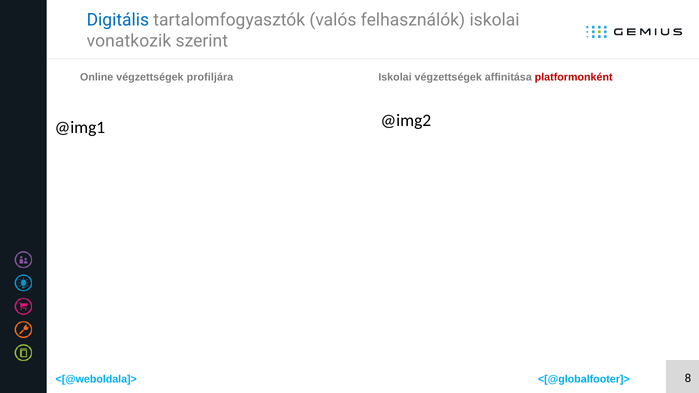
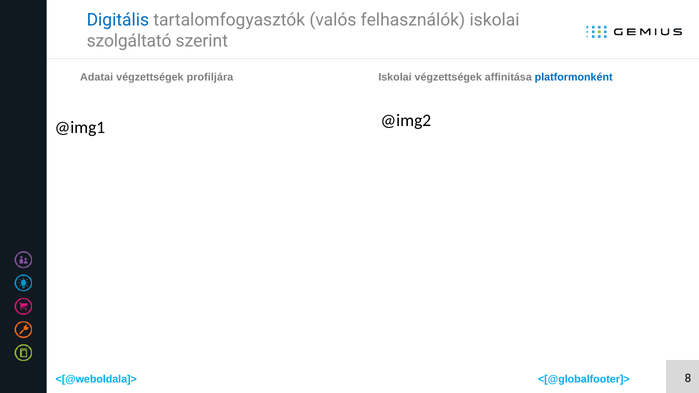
vonatkozik: vonatkozik -> szolgáltató
Online: Online -> Adatai
platformonként colour: red -> blue
